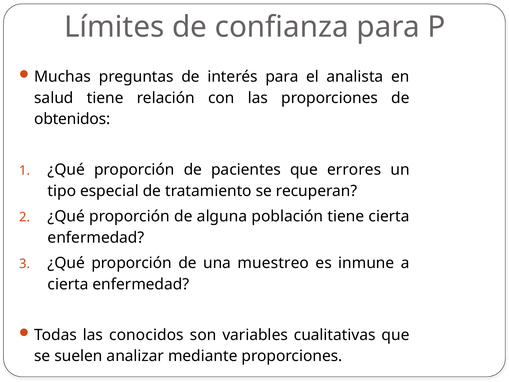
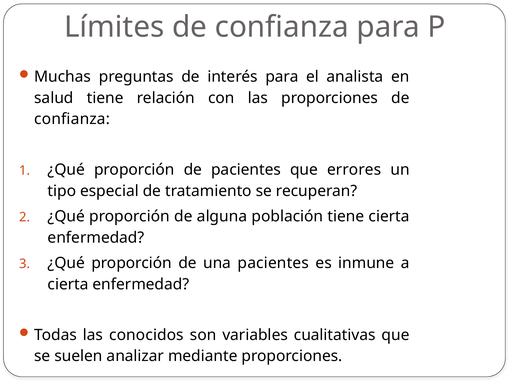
obtenidos at (72, 119): obtenidos -> confianza
una muestreo: muestreo -> pacientes
